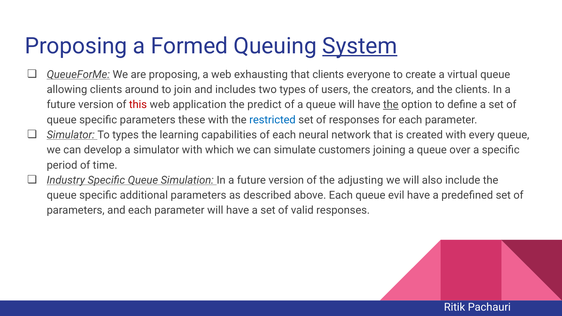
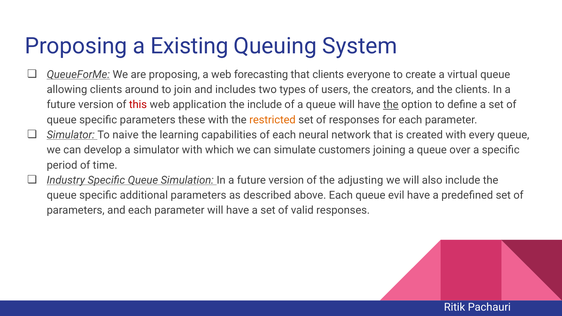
Formed: Formed -> Existing
System underline: present -> none
exhausting: exhausting -> forecasting
the predict: predict -> include
restricted colour: blue -> orange
To types: types -> naive
